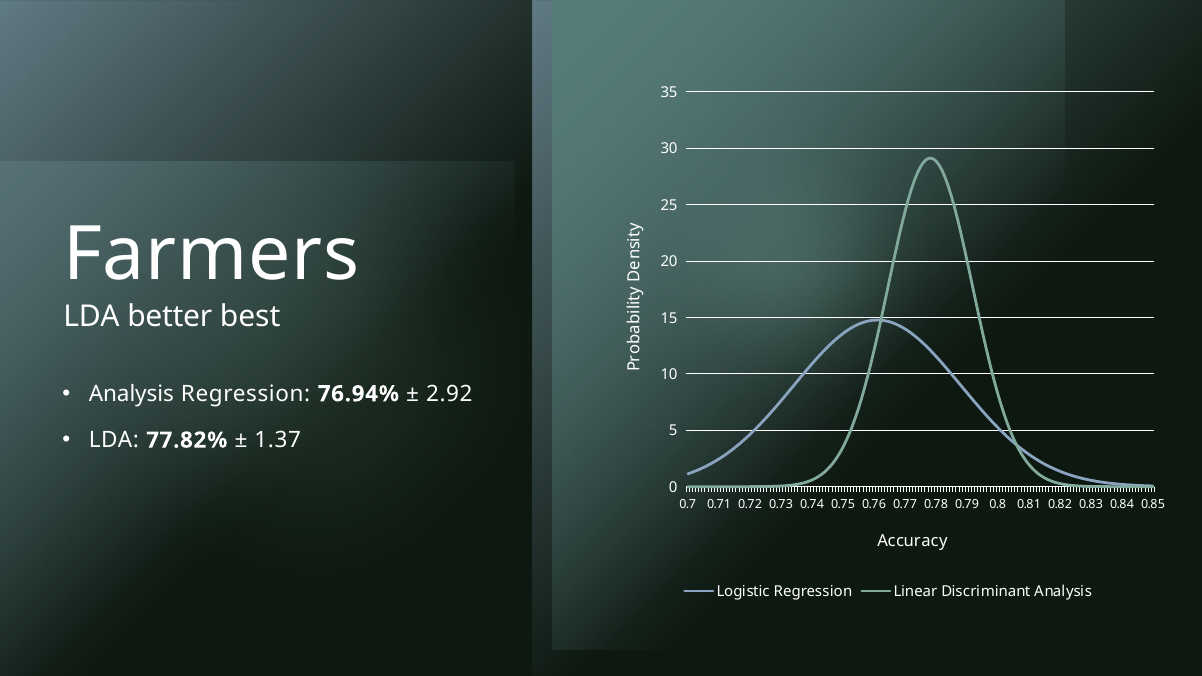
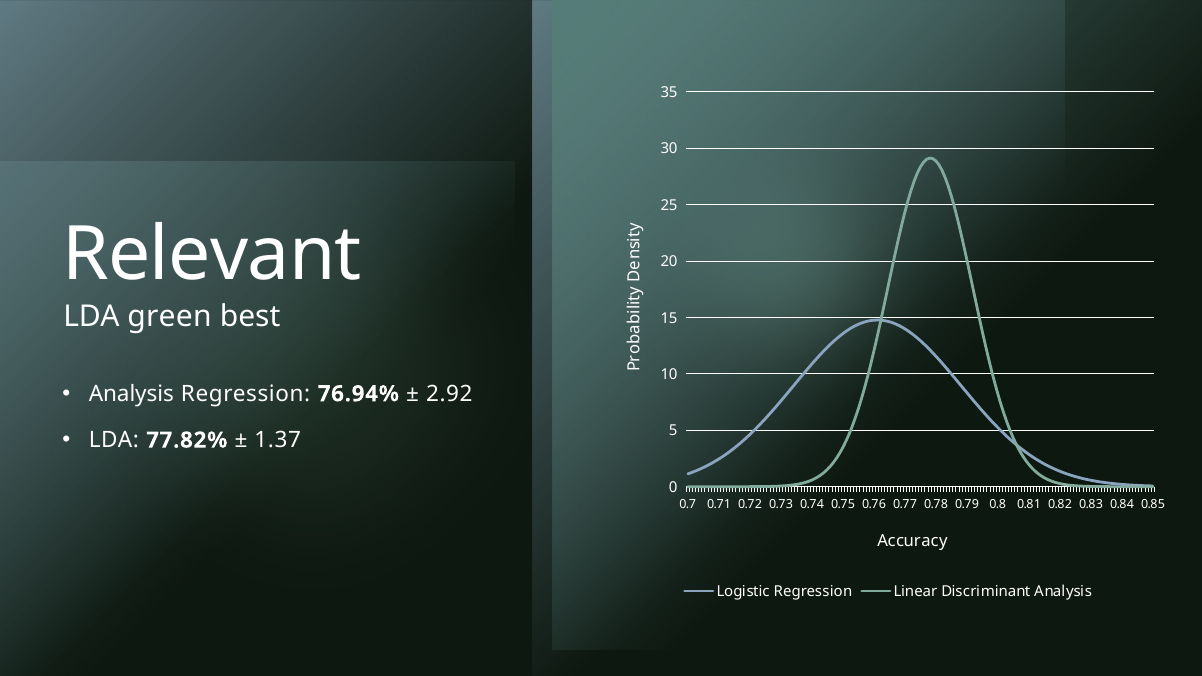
Farmers: Farmers -> Relevant
better: better -> green
